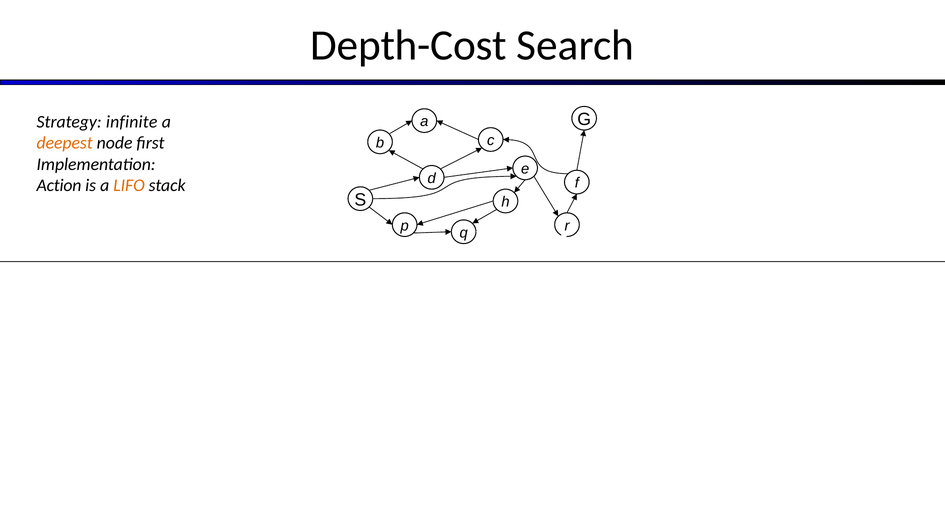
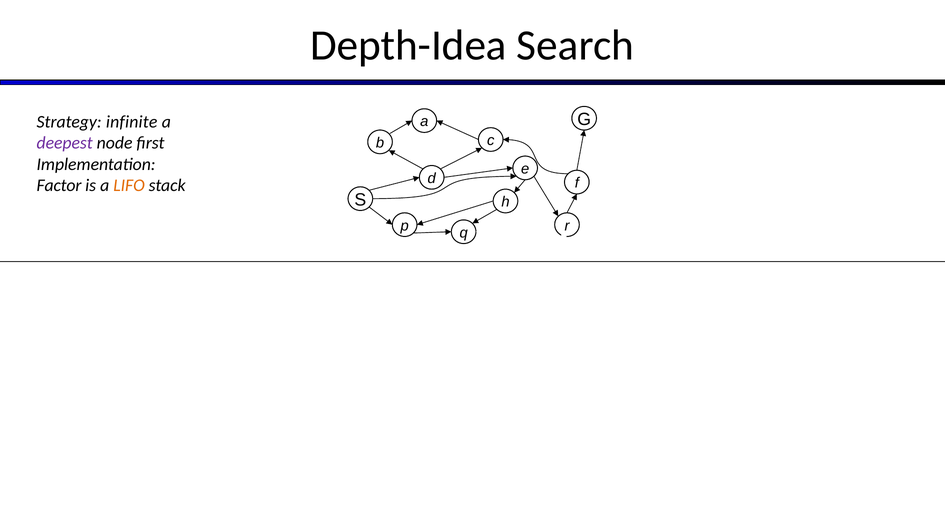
Depth-Cost: Depth-Cost -> Depth-Idea
deepest colour: orange -> purple
Action: Action -> Factor
